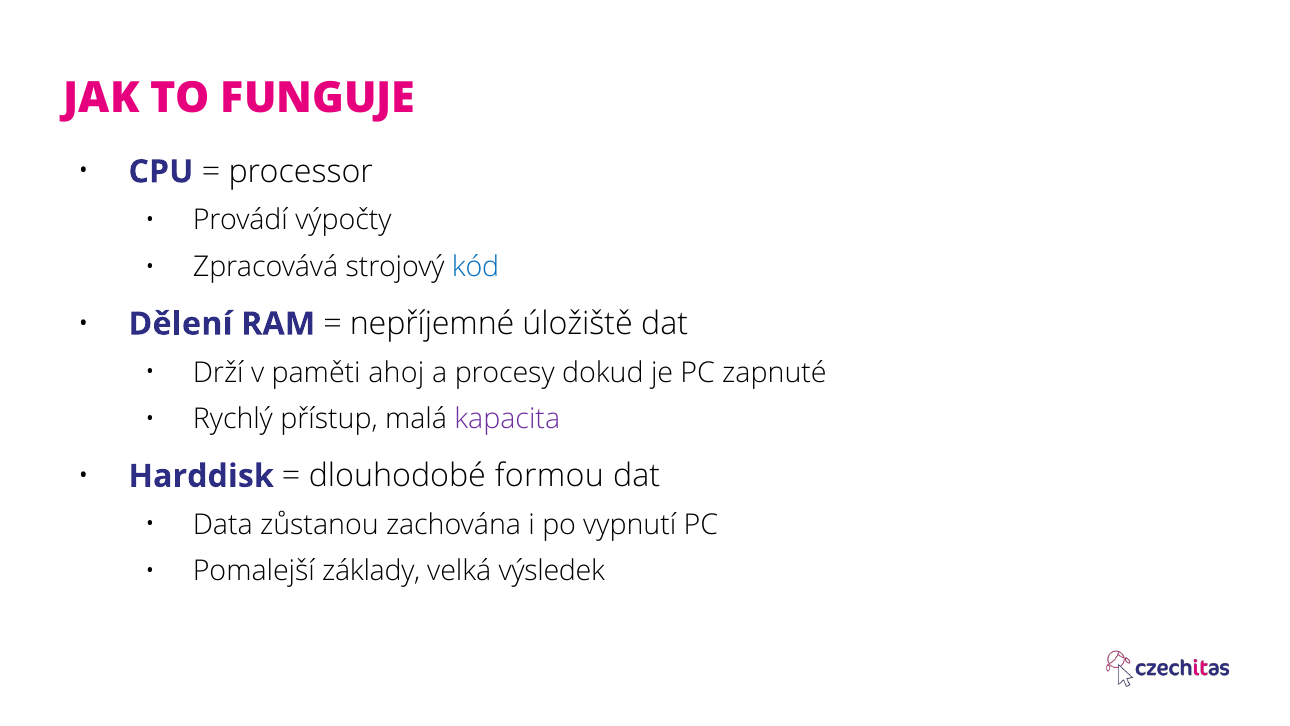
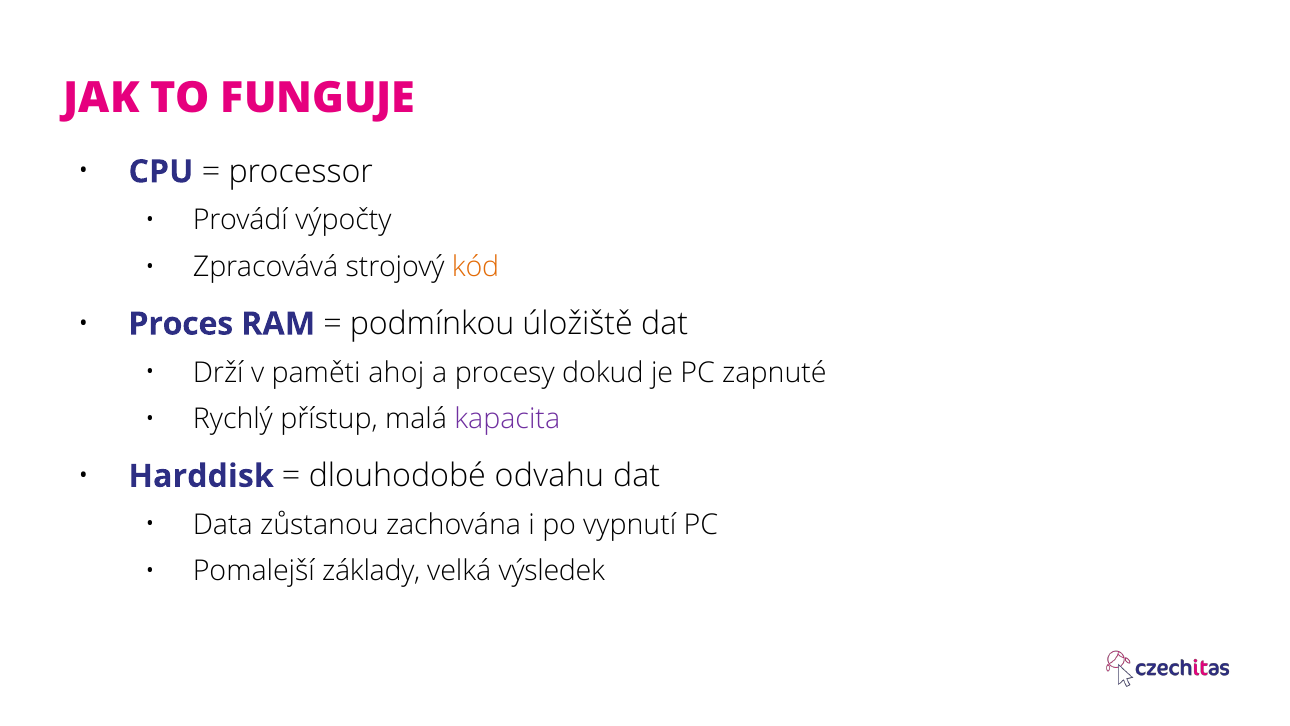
kód colour: blue -> orange
Dělení: Dělení -> Proces
nepříjemné: nepříjemné -> podmínkou
formou: formou -> odvahu
